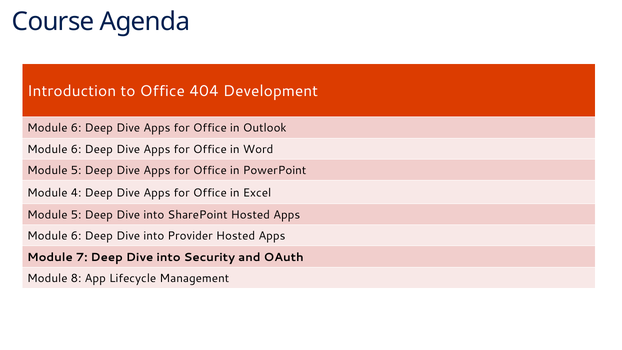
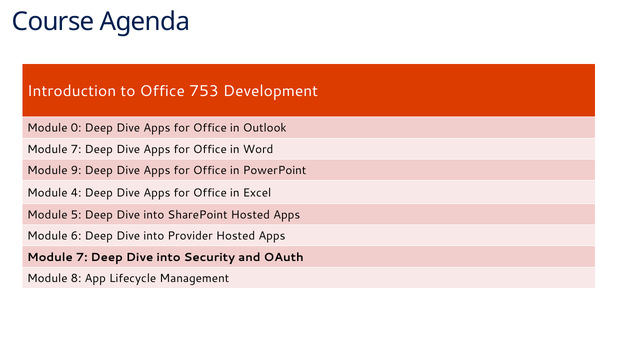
404: 404 -> 753
6 at (76, 128): 6 -> 0
6 at (76, 149): 6 -> 7
5 at (76, 170): 5 -> 9
